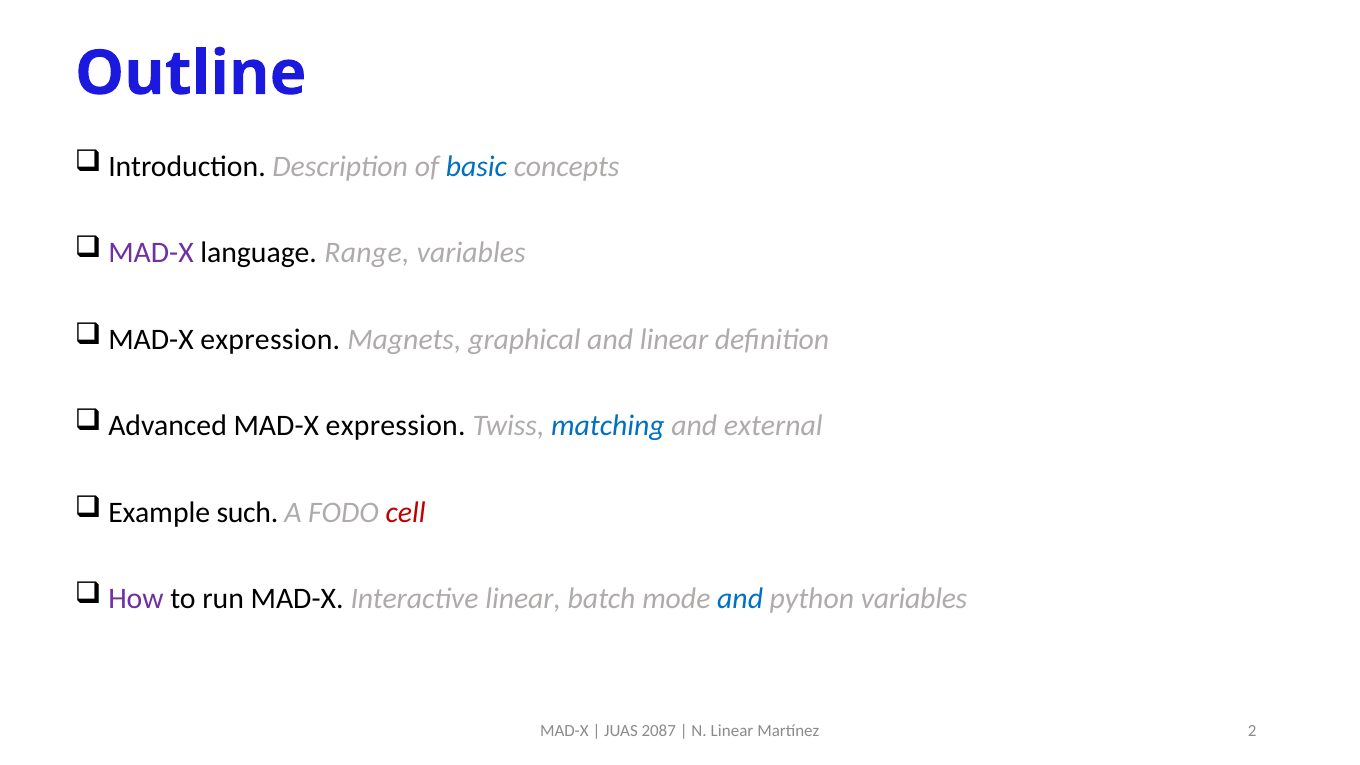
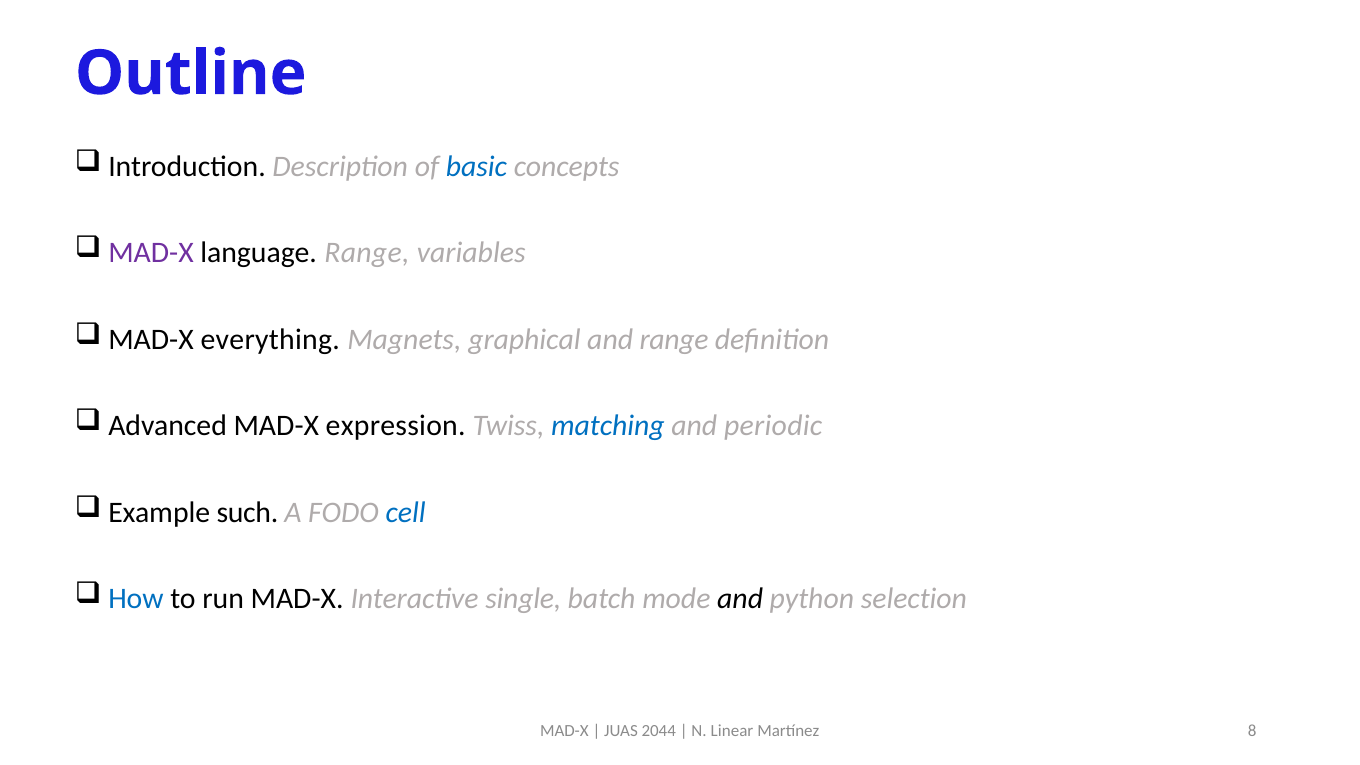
expression at (270, 339): expression -> everything
and linear: linear -> range
external: external -> periodic
cell colour: red -> blue
How colour: purple -> blue
Interactive linear: linear -> single
and at (740, 599) colour: blue -> black
python variables: variables -> selection
2087: 2087 -> 2044
2: 2 -> 8
